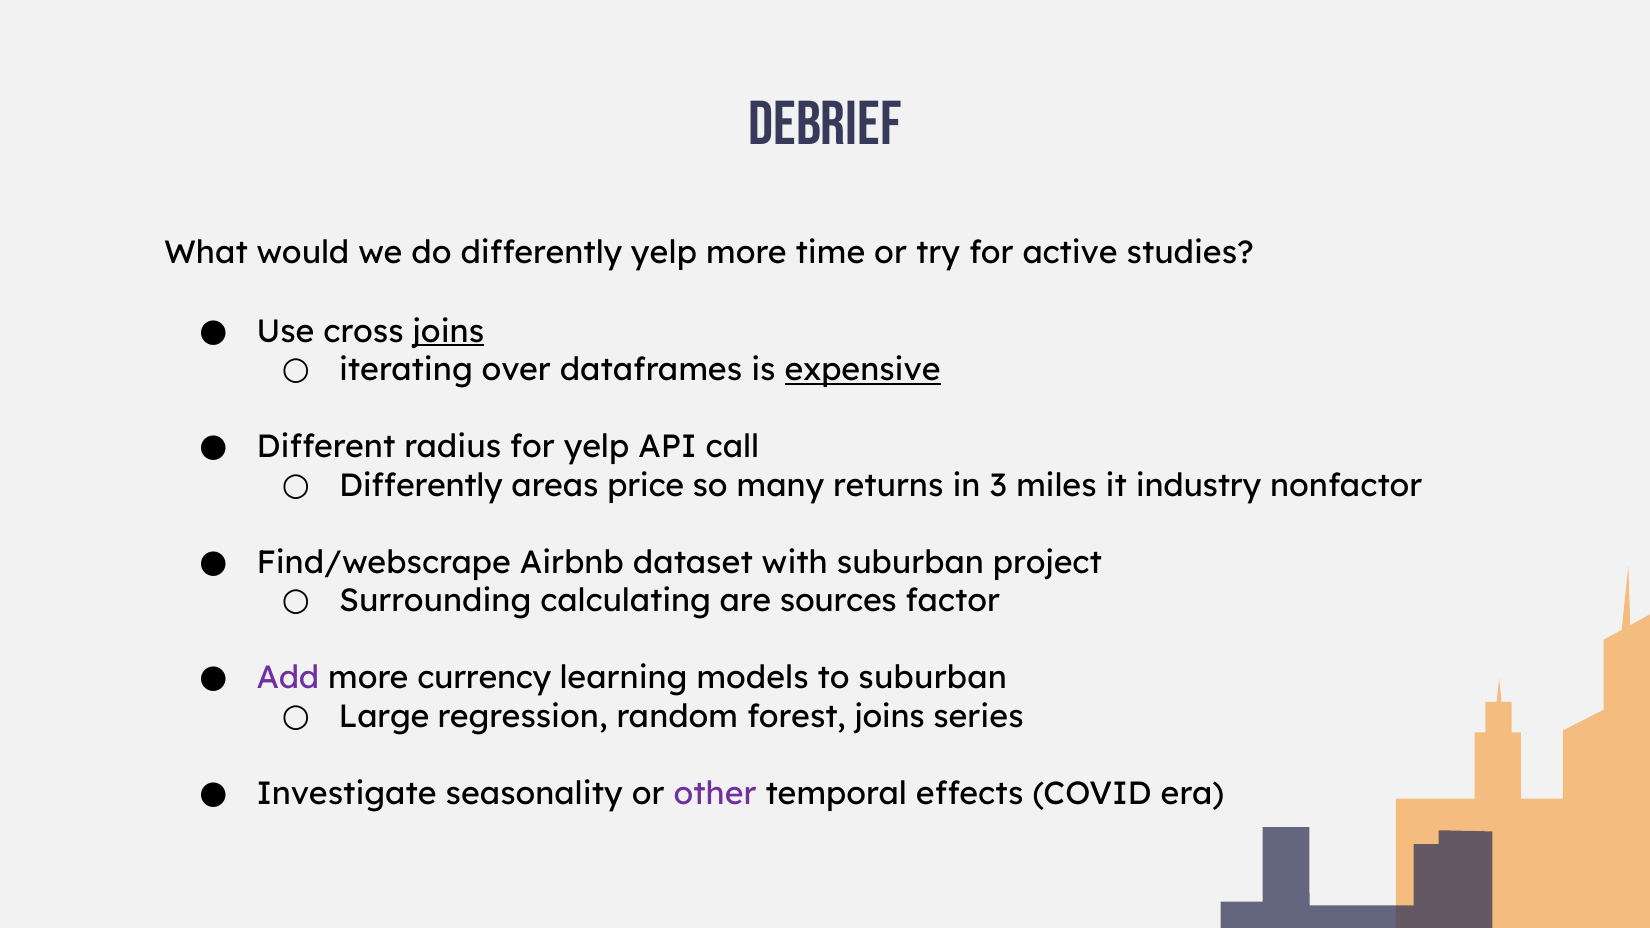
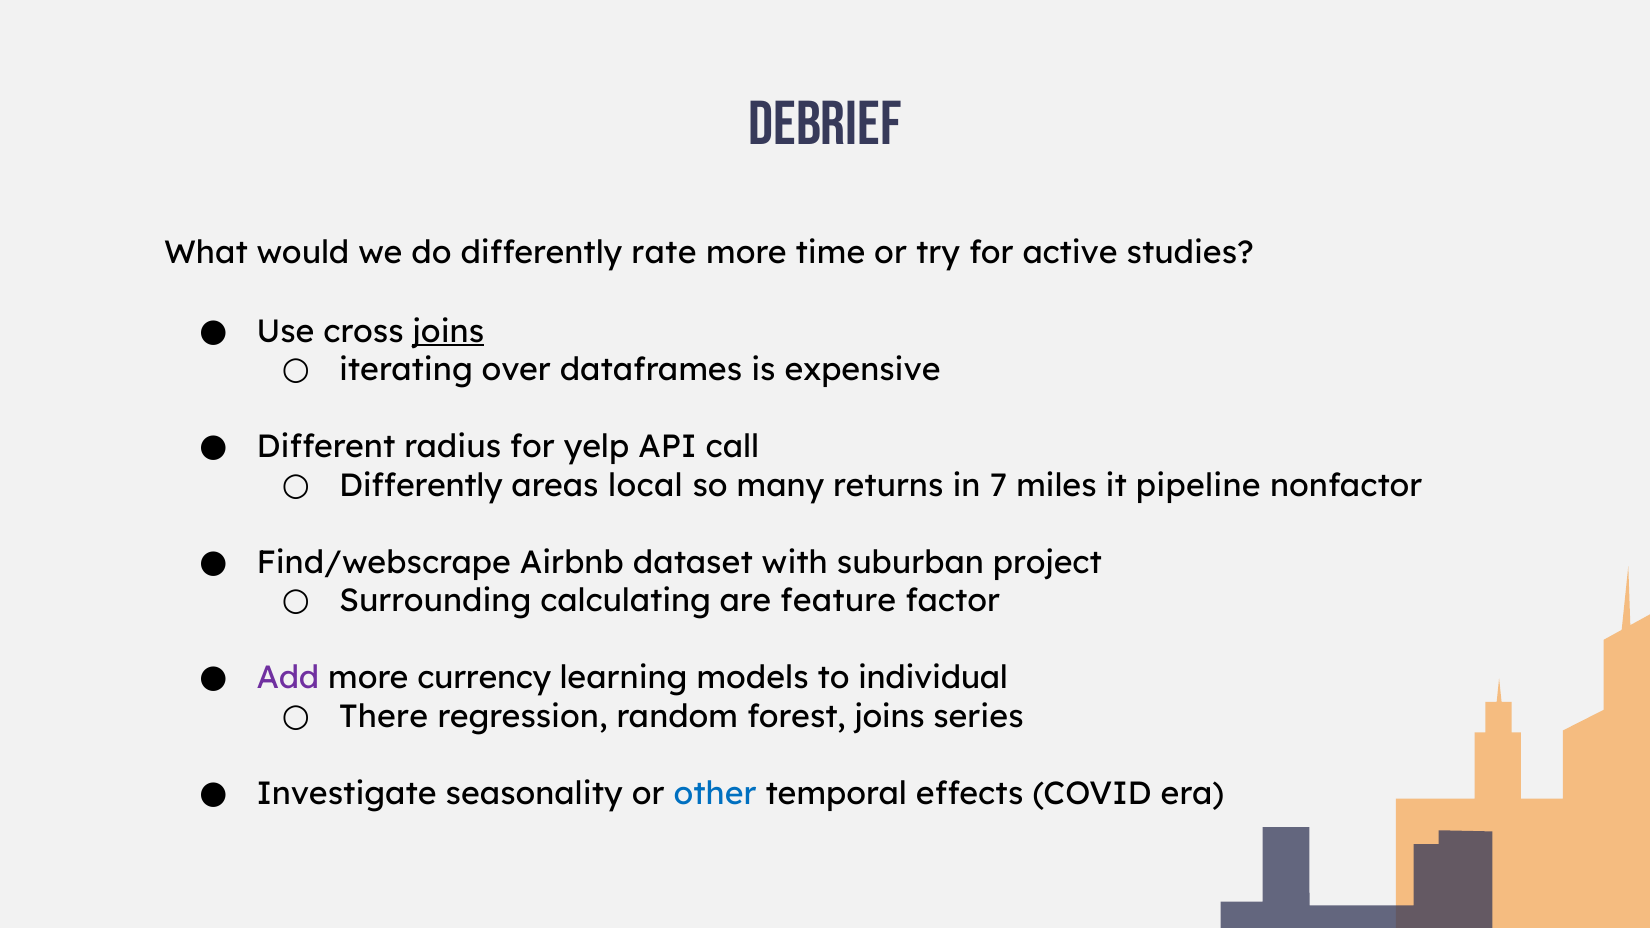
differently yelp: yelp -> rate
expensive underline: present -> none
price: price -> local
3: 3 -> 7
industry: industry -> pipeline
sources: sources -> feature
to suburban: suburban -> individual
Large: Large -> There
other colour: purple -> blue
